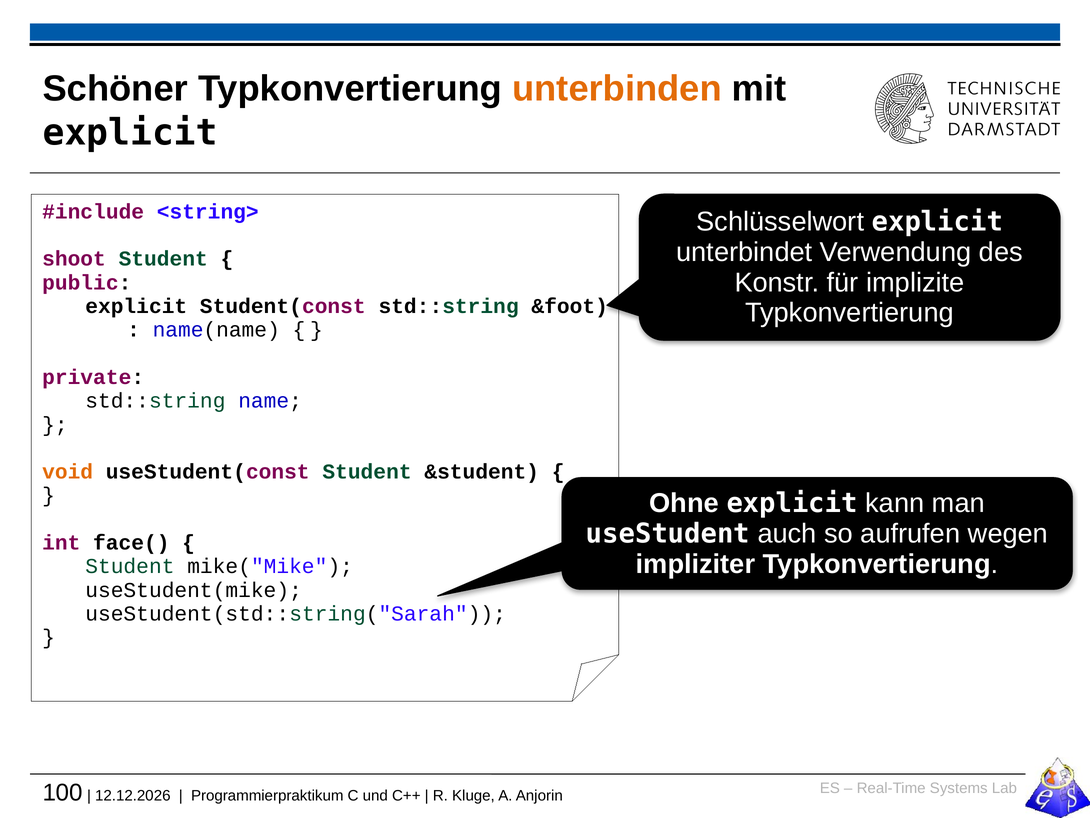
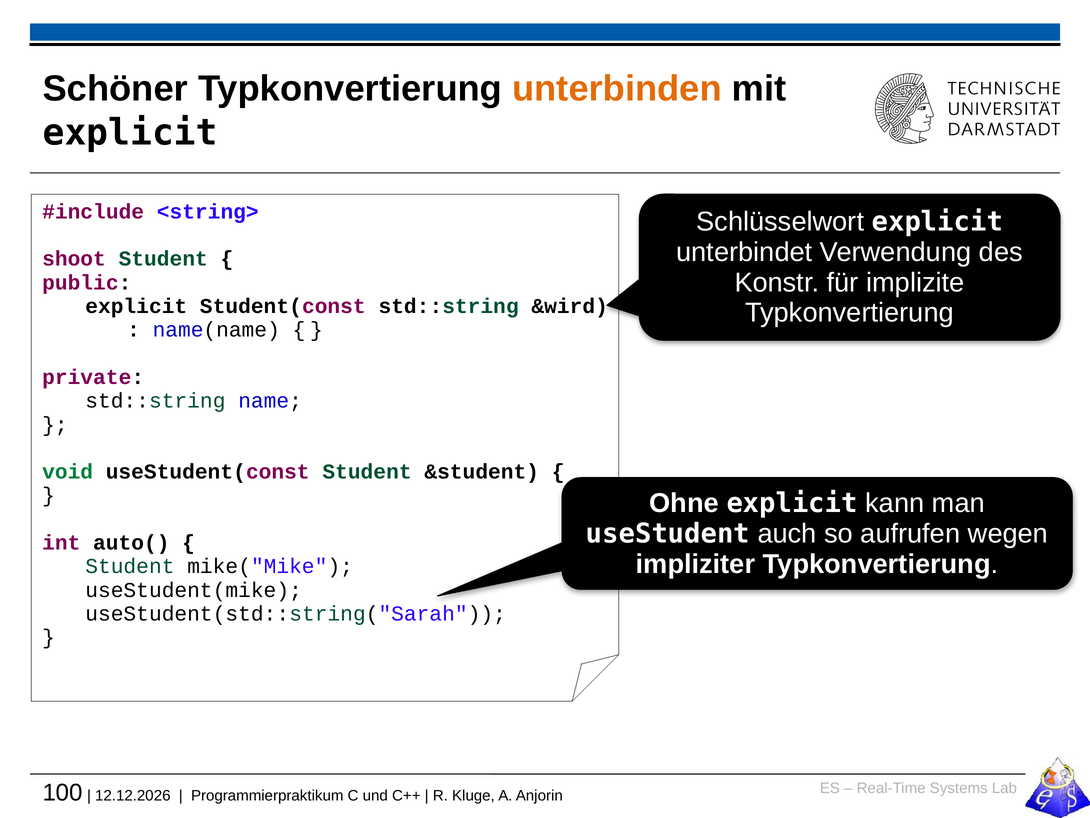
&foot: &foot -> &wird
void colour: orange -> green
face(: face( -> auto(
